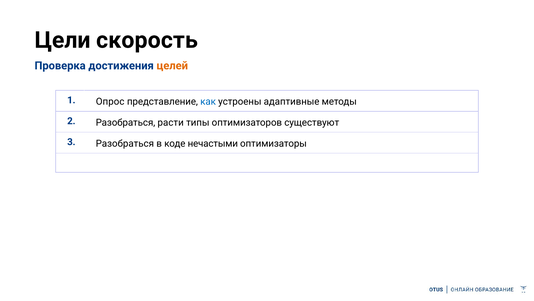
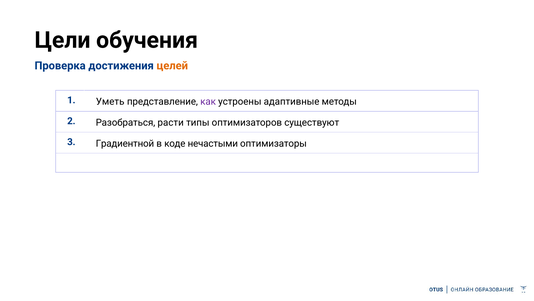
скорость: скорость -> обучения
Опрос: Опрос -> Уметь
как colour: blue -> purple
3 Разобраться: Разобраться -> Градиентной
